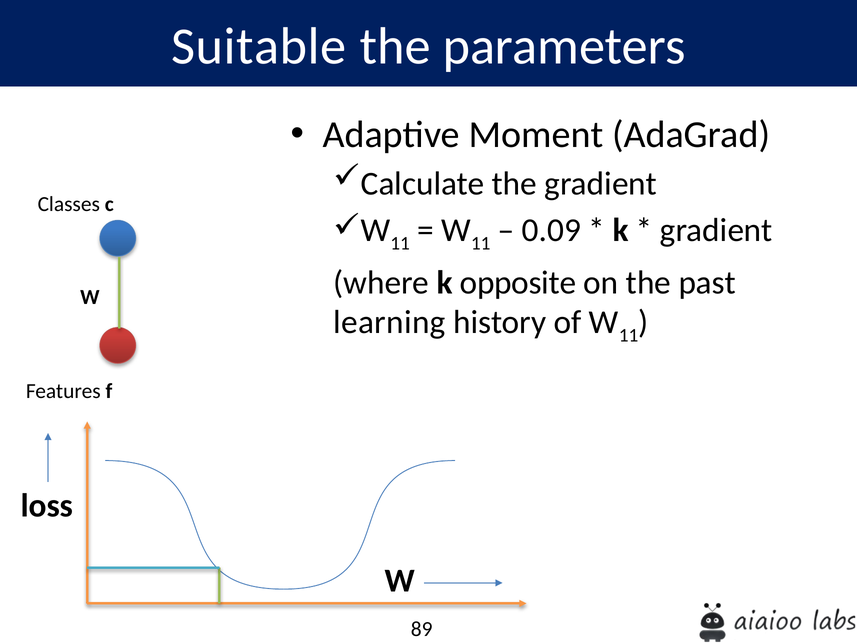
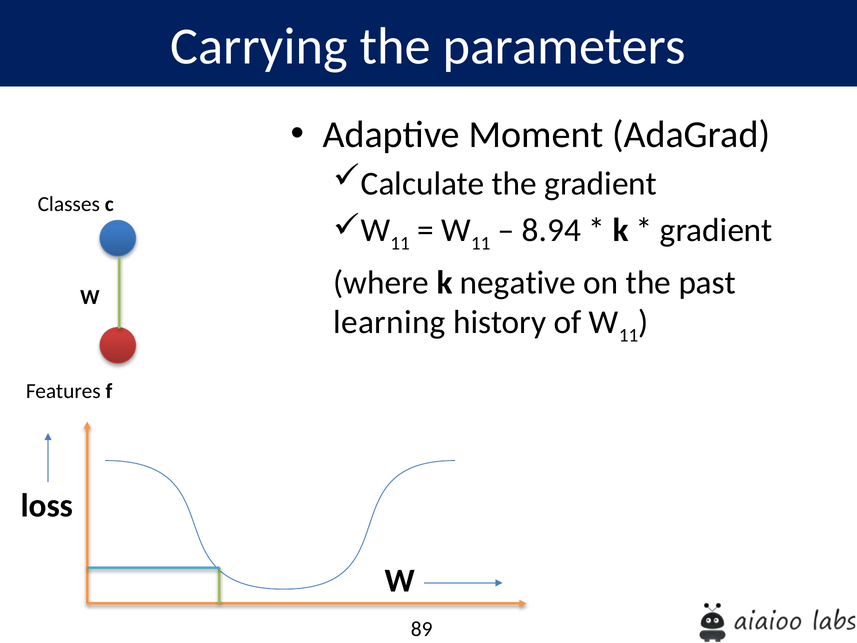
Suitable: Suitable -> Carrying
0.09: 0.09 -> 8.94
opposite: opposite -> negative
